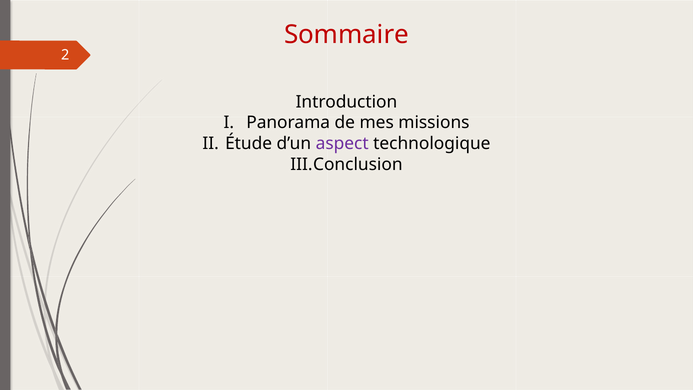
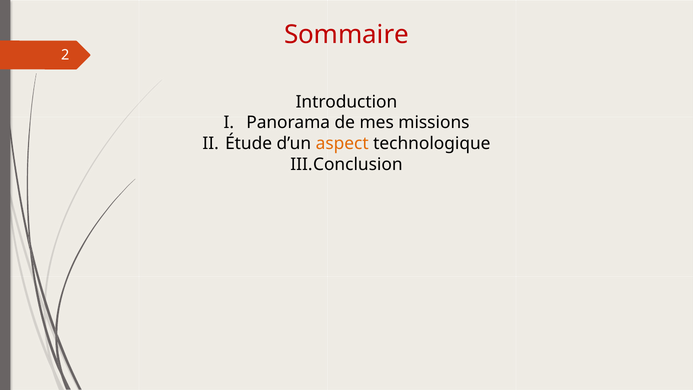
aspect colour: purple -> orange
